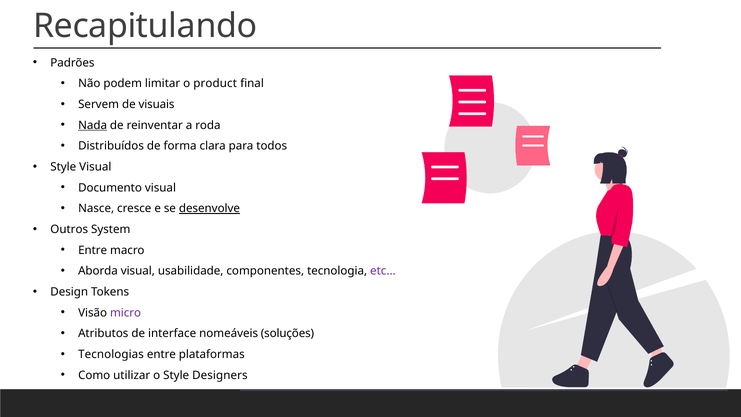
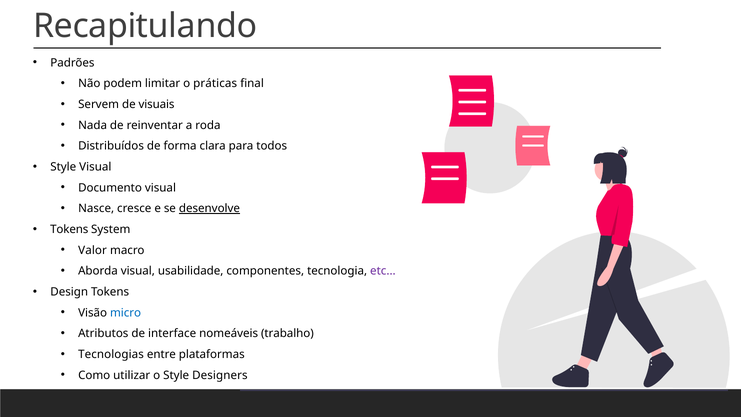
product: product -> práticas
Nada underline: present -> none
Outros at (69, 229): Outros -> Tokens
Entre at (93, 250): Entre -> Valor
micro colour: purple -> blue
soluções: soluções -> trabalho
